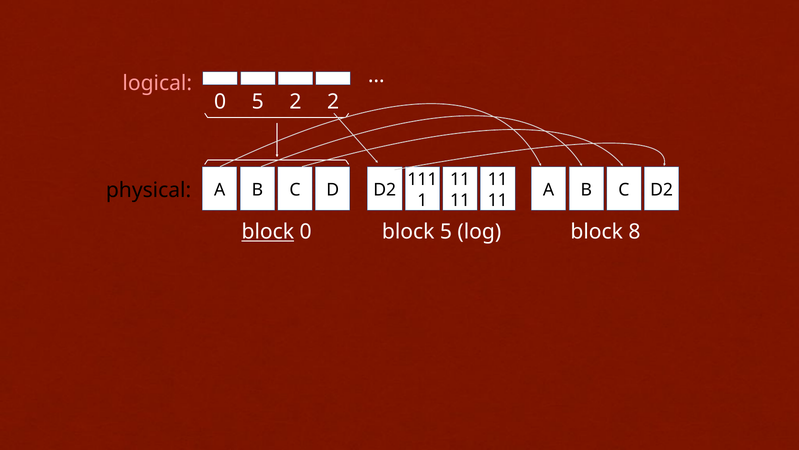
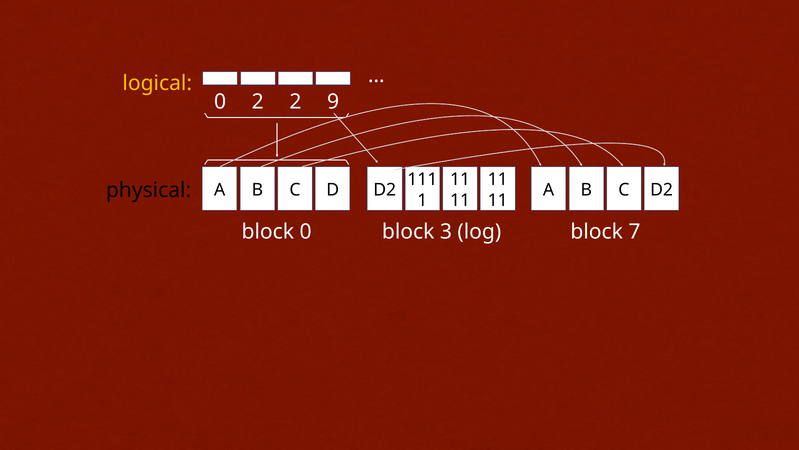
logical colour: pink -> yellow
0 5: 5 -> 2
2 2: 2 -> 9
block at (268, 232) underline: present -> none
block 5: 5 -> 3
8: 8 -> 7
